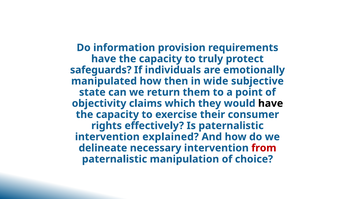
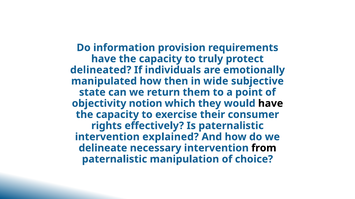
safeguards: safeguards -> delineated
claims: claims -> notion
from colour: red -> black
